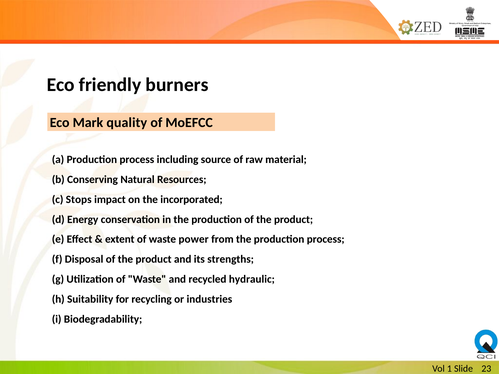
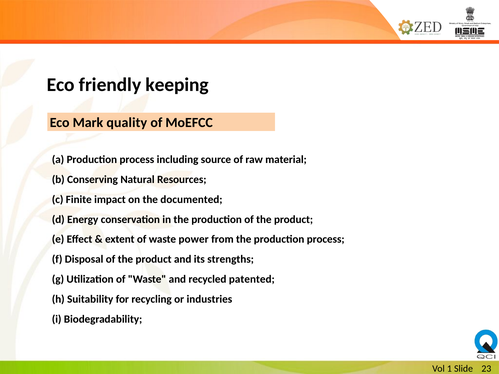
burners: burners -> keeping
Stops: Stops -> Finite
incorporated: incorporated -> documented
hydraulic: hydraulic -> patented
